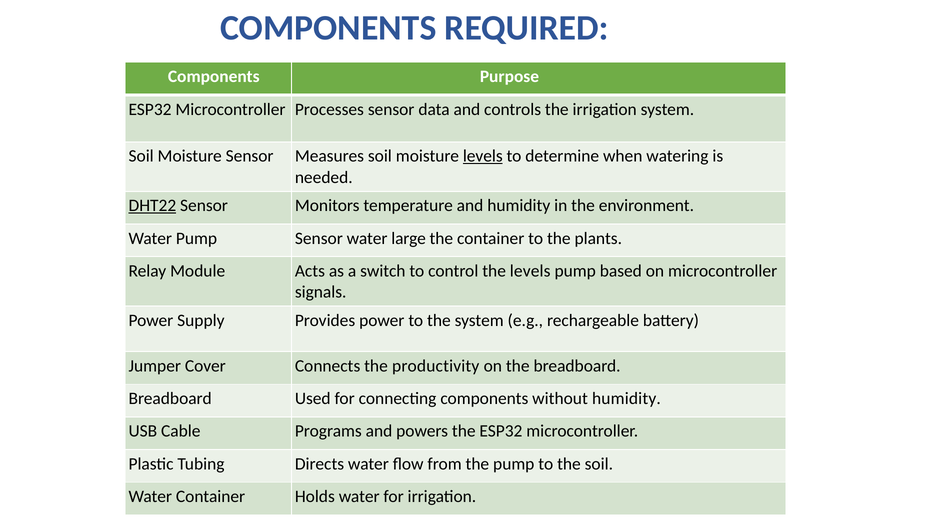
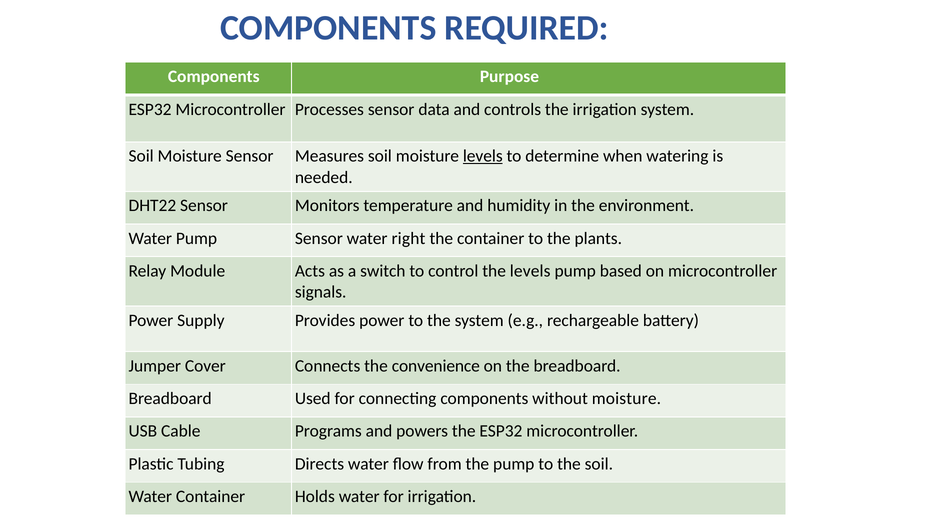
DHT22 underline: present -> none
large: large -> right
productivity: productivity -> convenience
without humidity: humidity -> moisture
